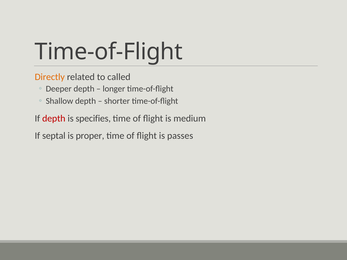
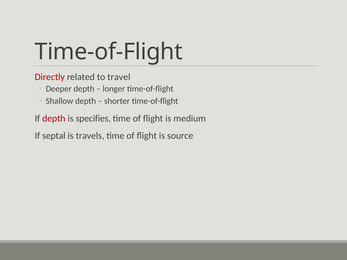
Directly colour: orange -> red
called: called -> travel
proper: proper -> travels
passes: passes -> source
